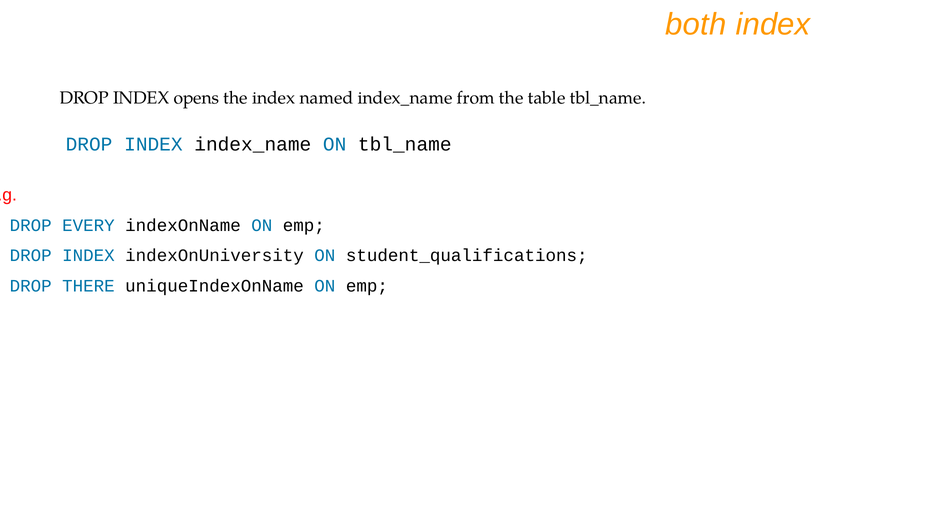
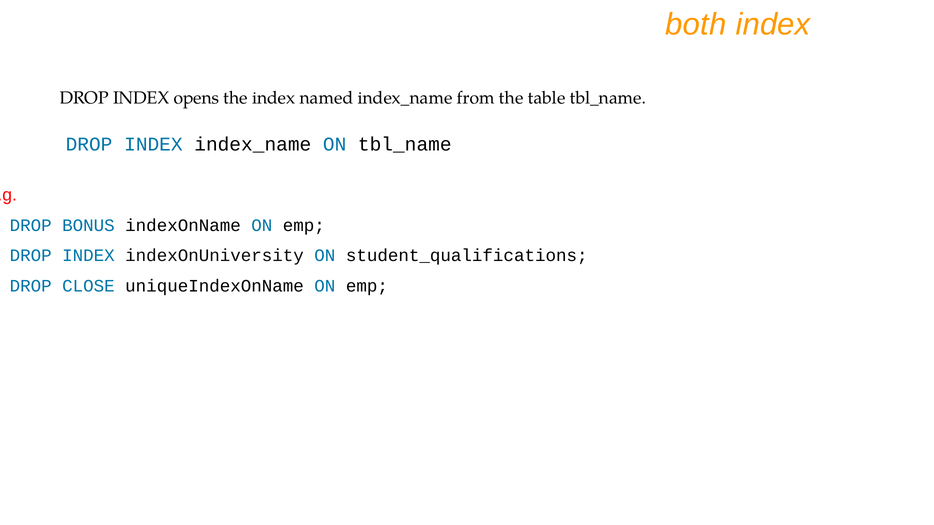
EVERY: EVERY -> BONUS
THERE: THERE -> CLOSE
